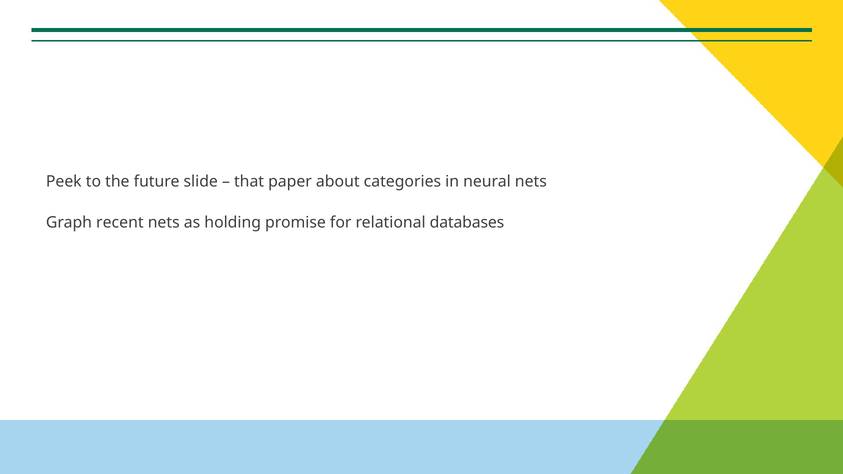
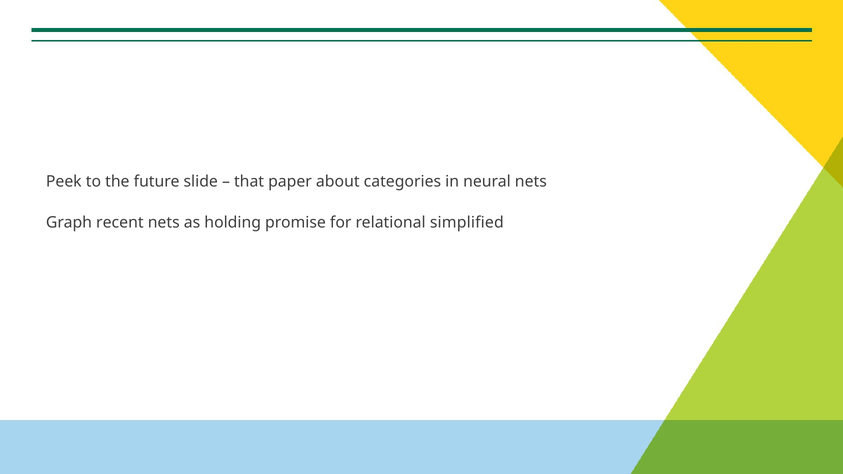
databases: databases -> simplified
